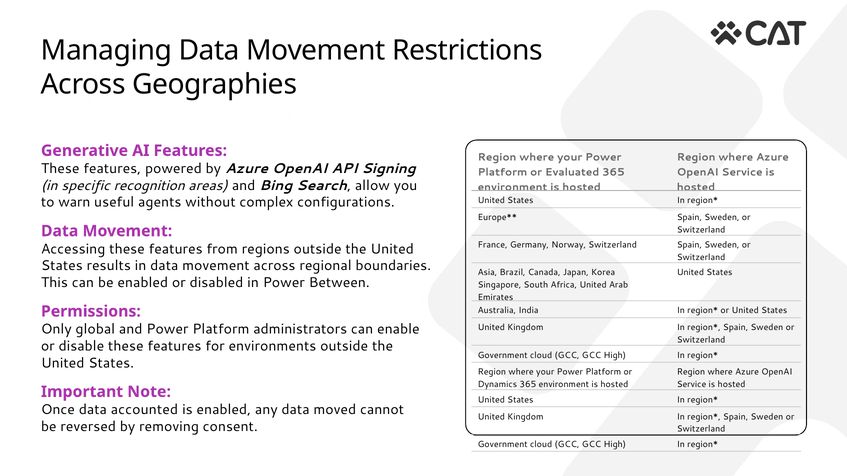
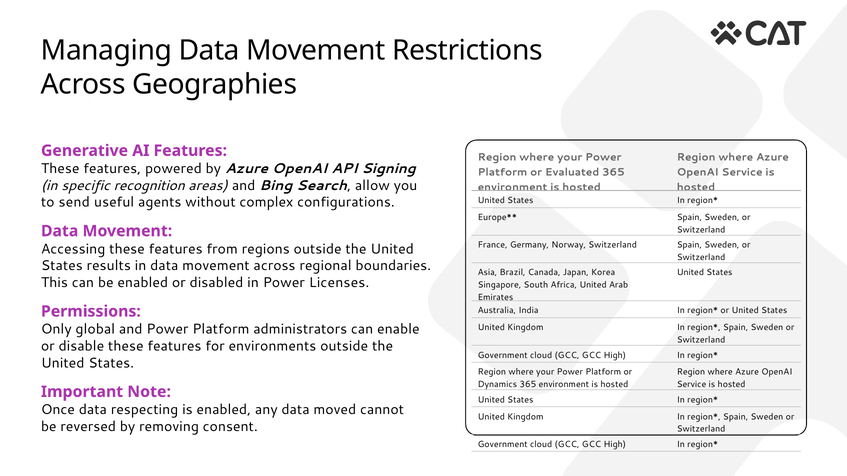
warn: warn -> send
Between: Between -> Licenses
accounted: accounted -> respecting
